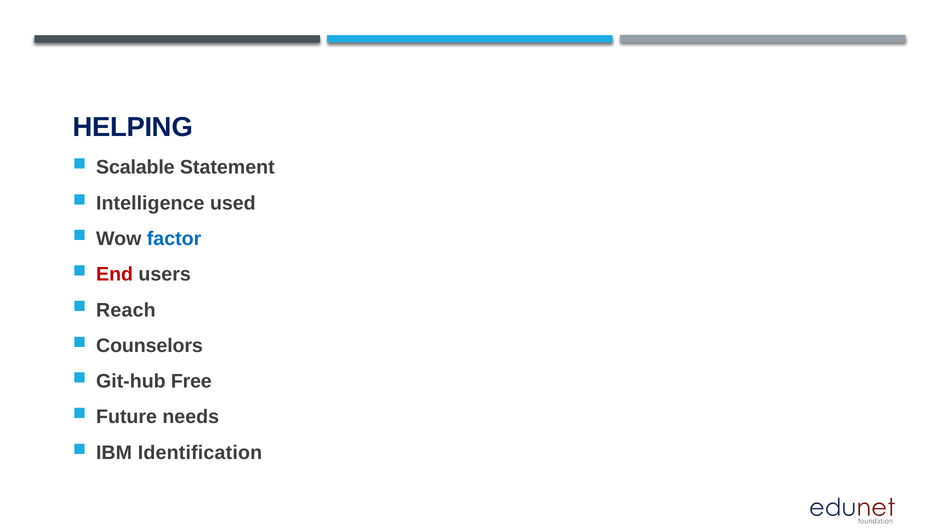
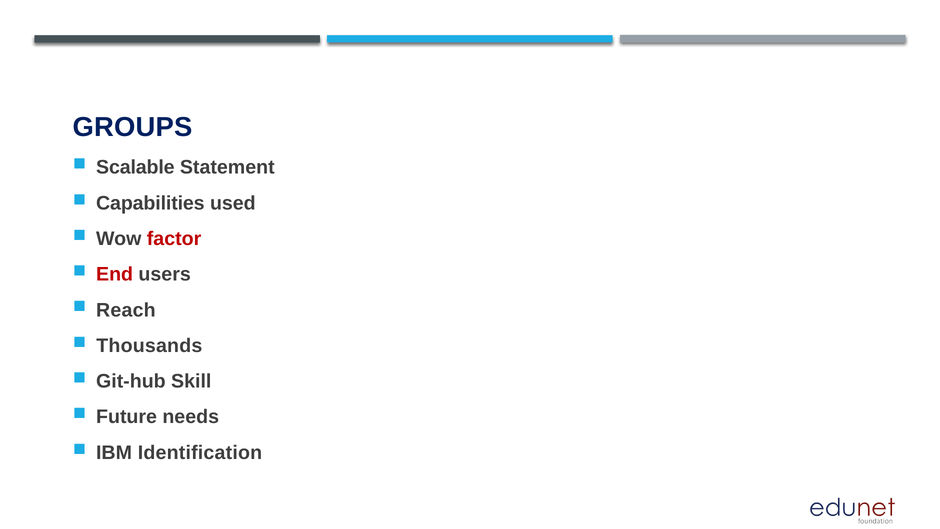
HELPING: HELPING -> GROUPS
Intelligence: Intelligence -> Capabilities
factor colour: blue -> red
Counselors: Counselors -> Thousands
Free: Free -> Skill
